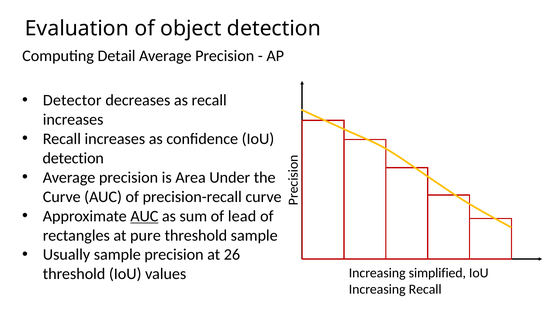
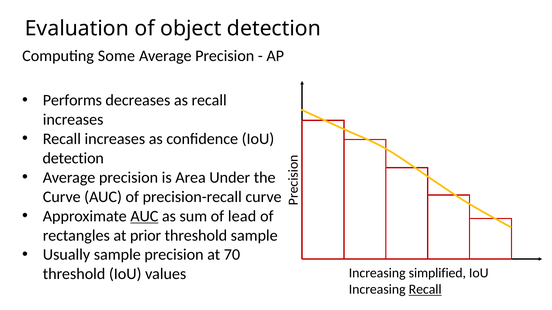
Detail: Detail -> Some
Detector: Detector -> Performs
pure: pure -> prior
26: 26 -> 70
Recall at (425, 290) underline: none -> present
